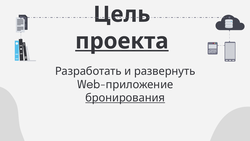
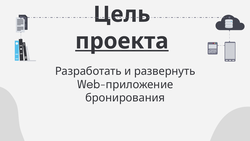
бронирования underline: present -> none
